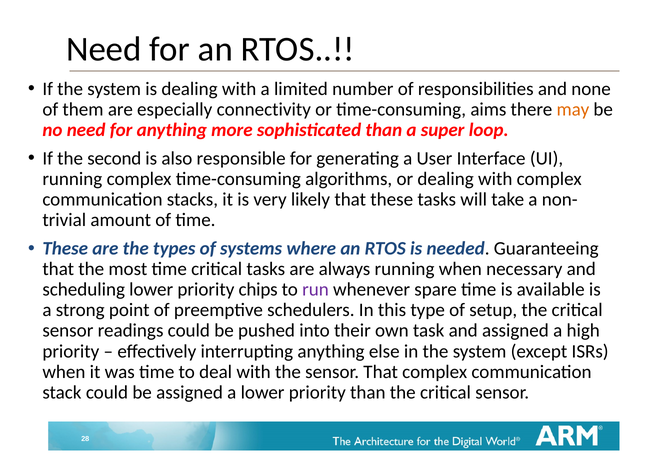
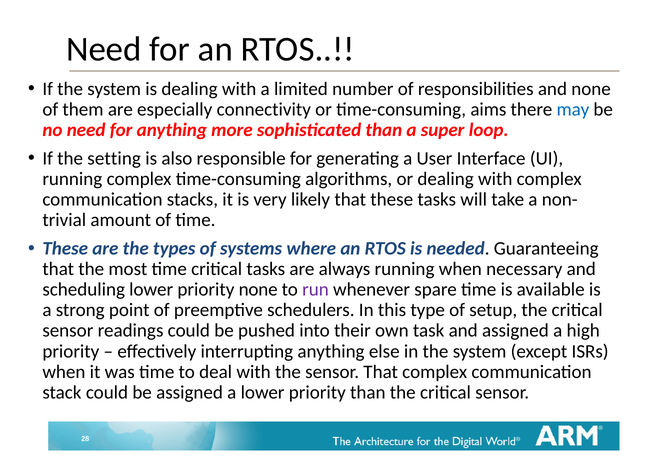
may colour: orange -> blue
second: second -> setting
priority chips: chips -> none
